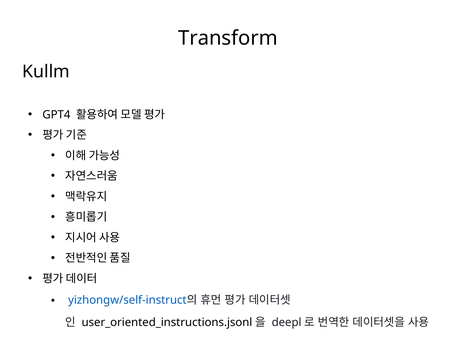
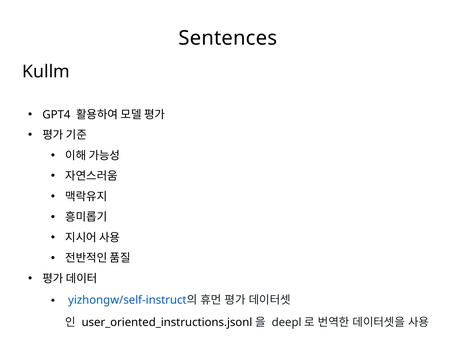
Transform: Transform -> Sentences
